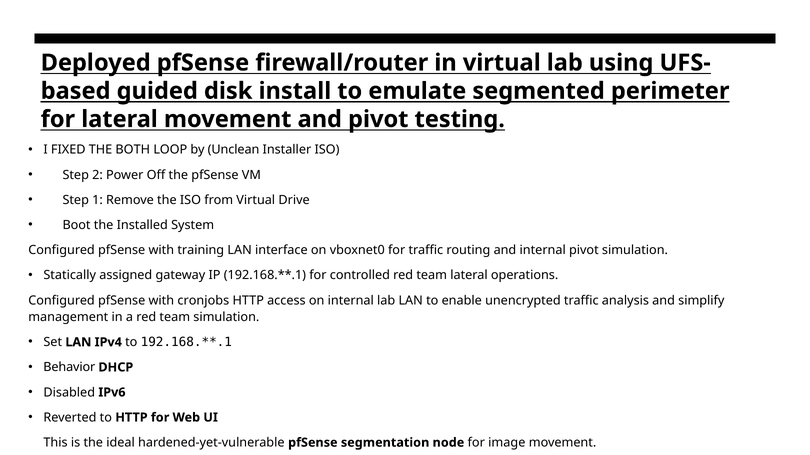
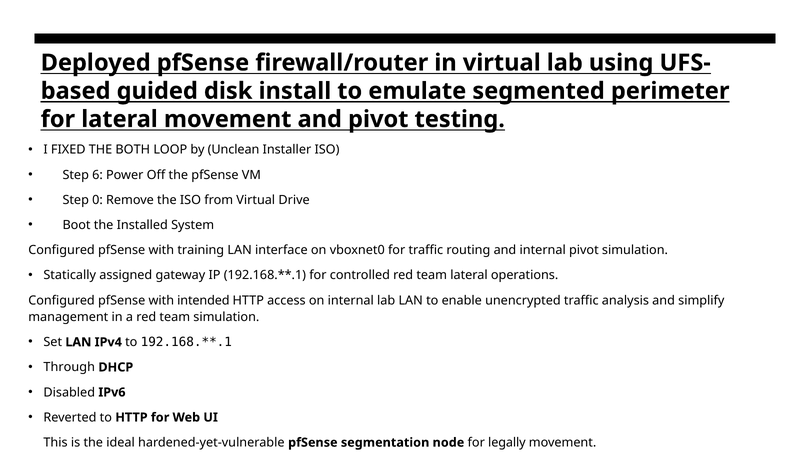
2: 2 -> 6
1: 1 -> 0
cronjobs: cronjobs -> intended
Behavior: Behavior -> Through
image: image -> legally
